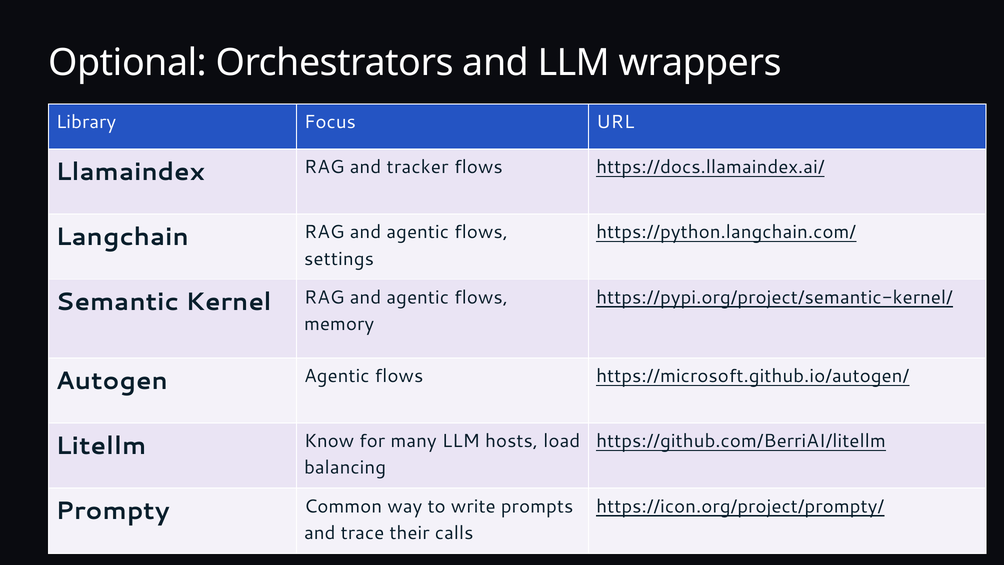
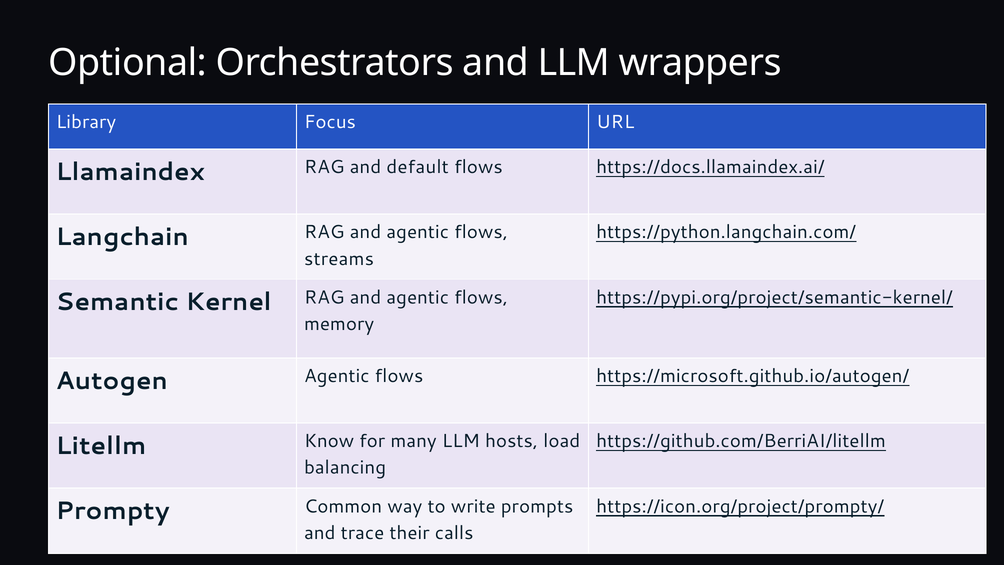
tracker: tracker -> default
settings: settings -> streams
